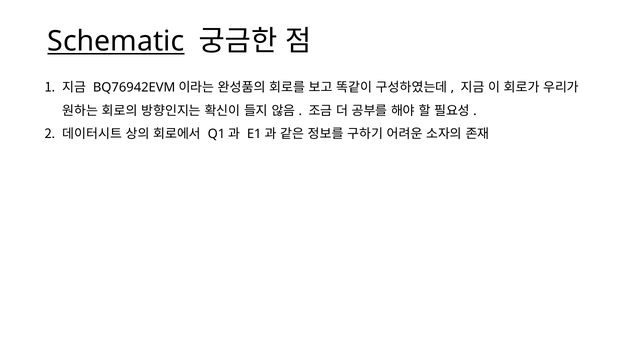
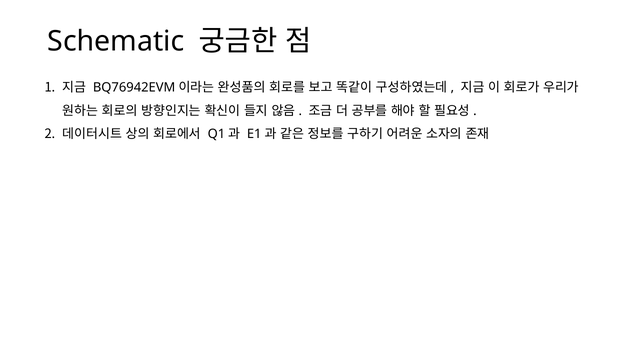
Schematic underline: present -> none
